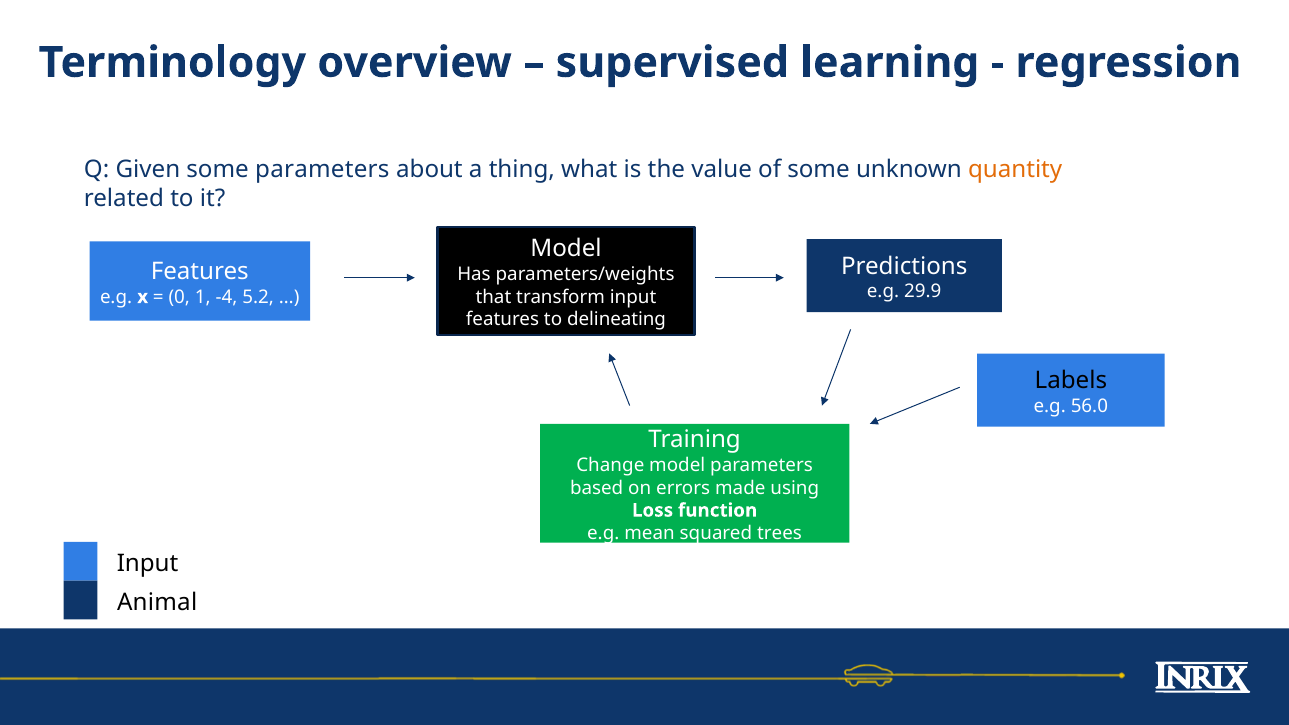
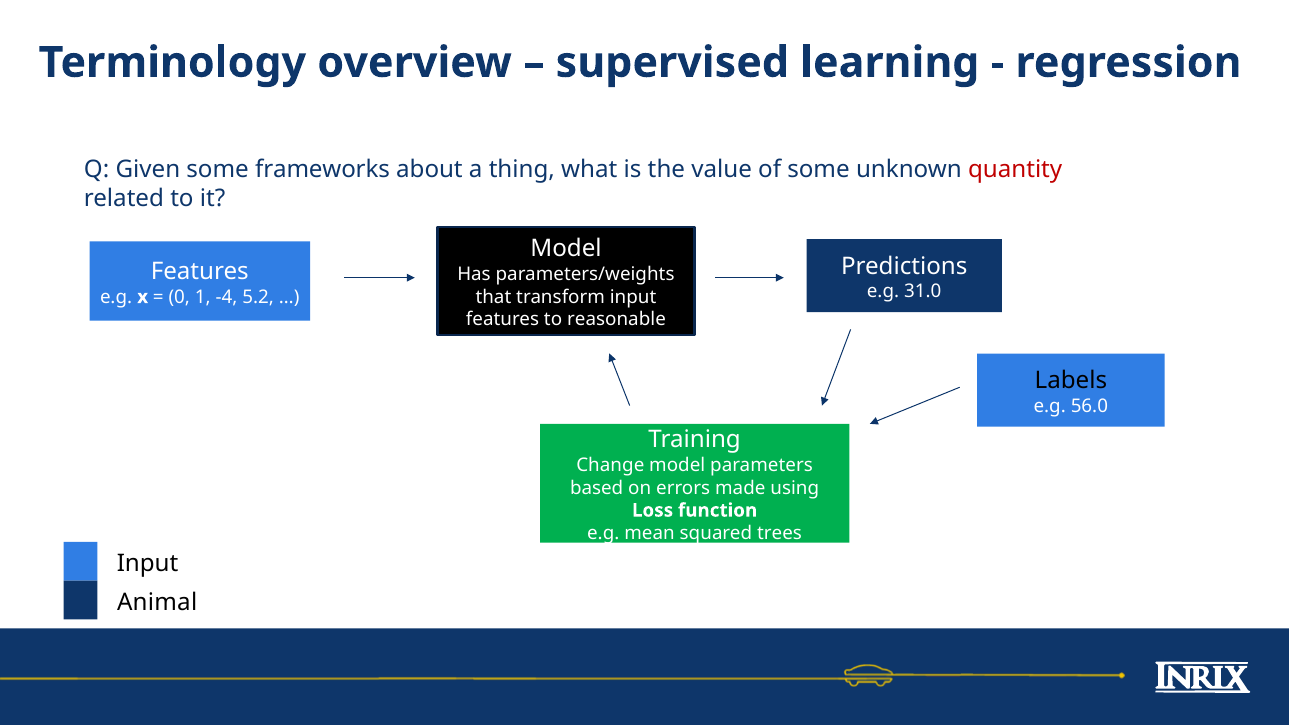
some parameters: parameters -> frameworks
quantity colour: orange -> red
29.9: 29.9 -> 31.0
delineating: delineating -> reasonable
